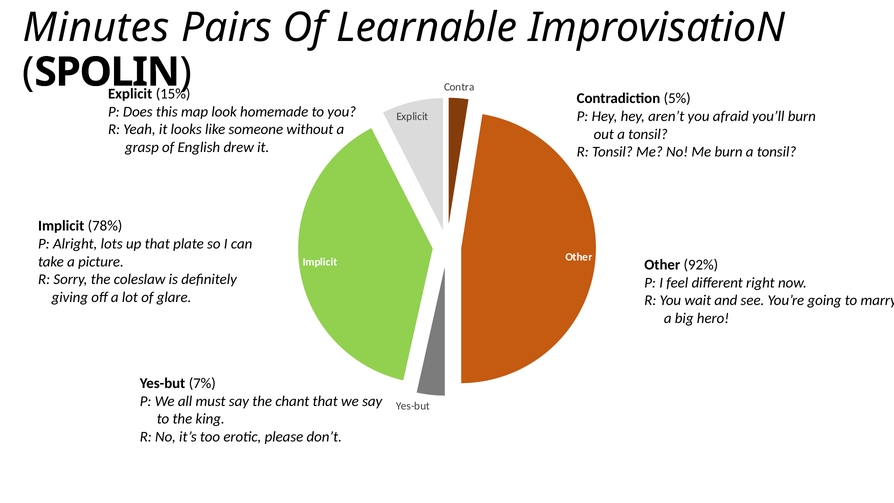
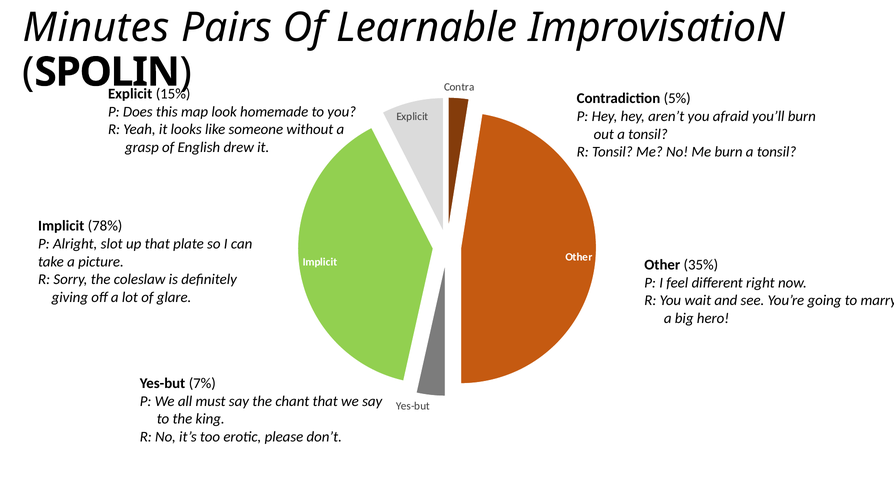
lots: lots -> slot
92%: 92% -> 35%
